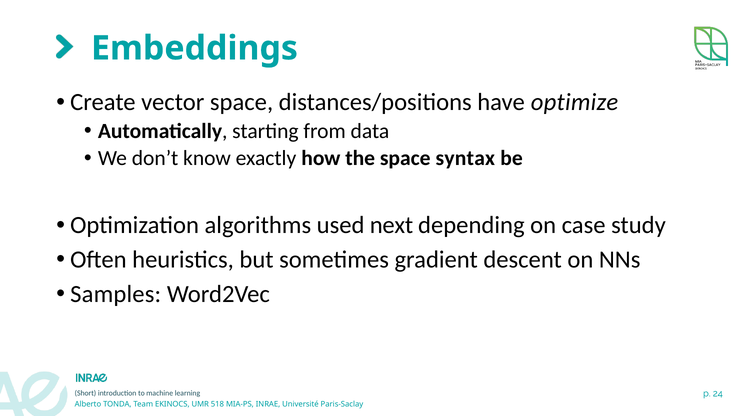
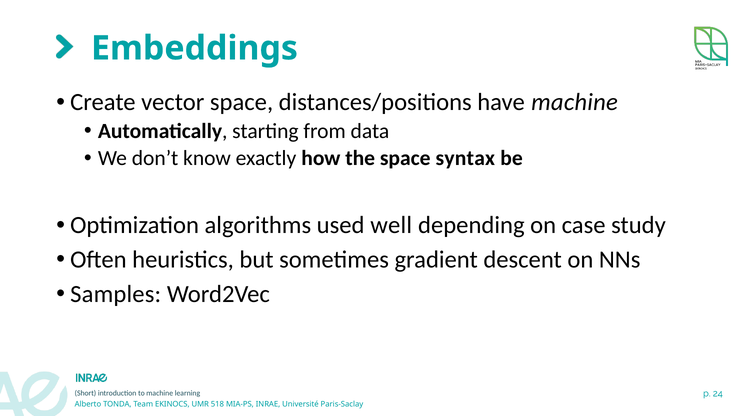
have optimize: optimize -> machine
next: next -> well
